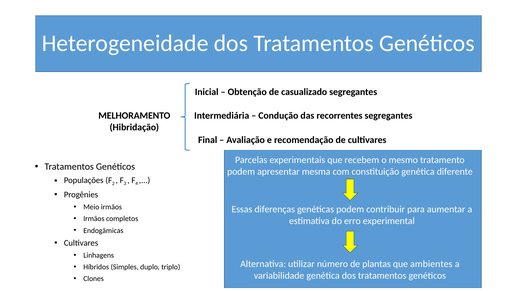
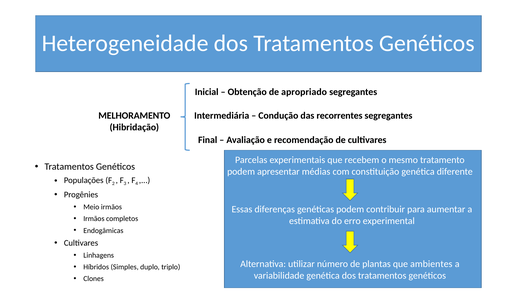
casualizado: casualizado -> apropriado
mesma: mesma -> médias
